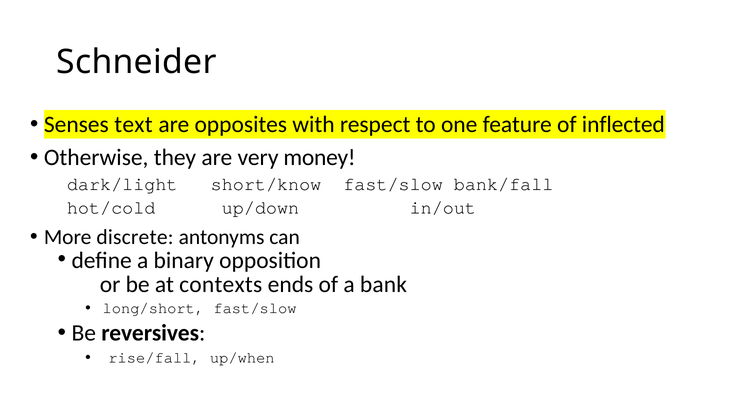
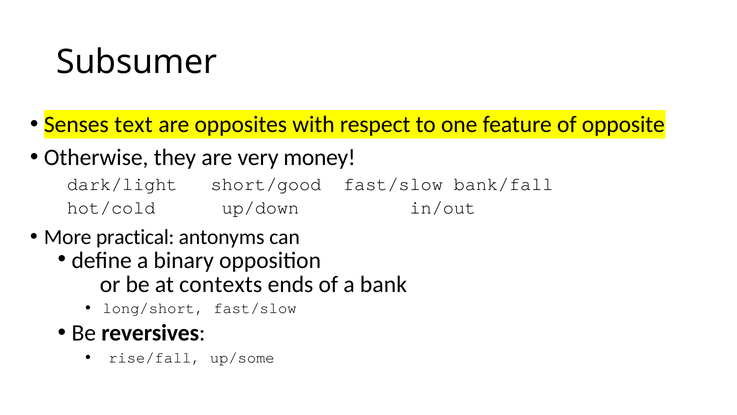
Schneider: Schneider -> Subsumer
inflected: inflected -> opposite
short/know: short/know -> short/good
discrete: discrete -> practical
up/when: up/when -> up/some
